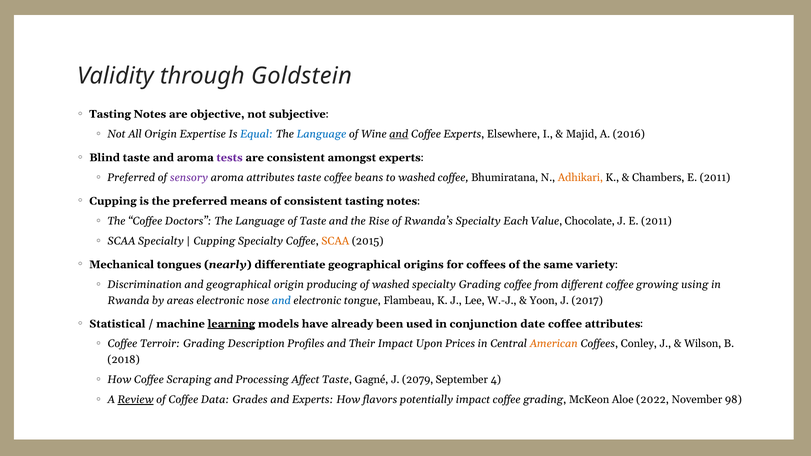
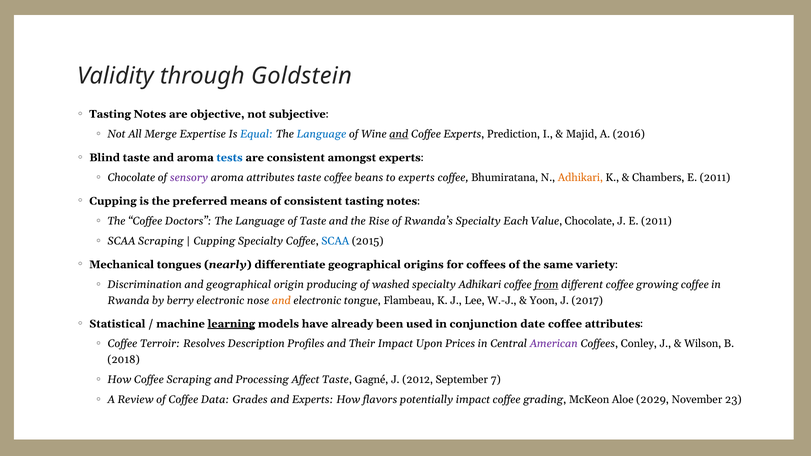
All Origin: Origin -> Merge
Elsewhere: Elsewhere -> Prediction
tests colour: purple -> blue
Preferred at (131, 178): Preferred -> Chocolate
to washed: washed -> experts
SCAA Specialty: Specialty -> Scraping
SCAA at (335, 241) colour: orange -> blue
specialty Grading: Grading -> Adhikari
from underline: none -> present
growing using: using -> coffee
areas: areas -> berry
and at (281, 301) colour: blue -> orange
Terroir Grading: Grading -> Resolves
American colour: orange -> purple
2079: 2079 -> 2012
4: 4 -> 7
Review underline: present -> none
2022: 2022 -> 2029
98: 98 -> 23
